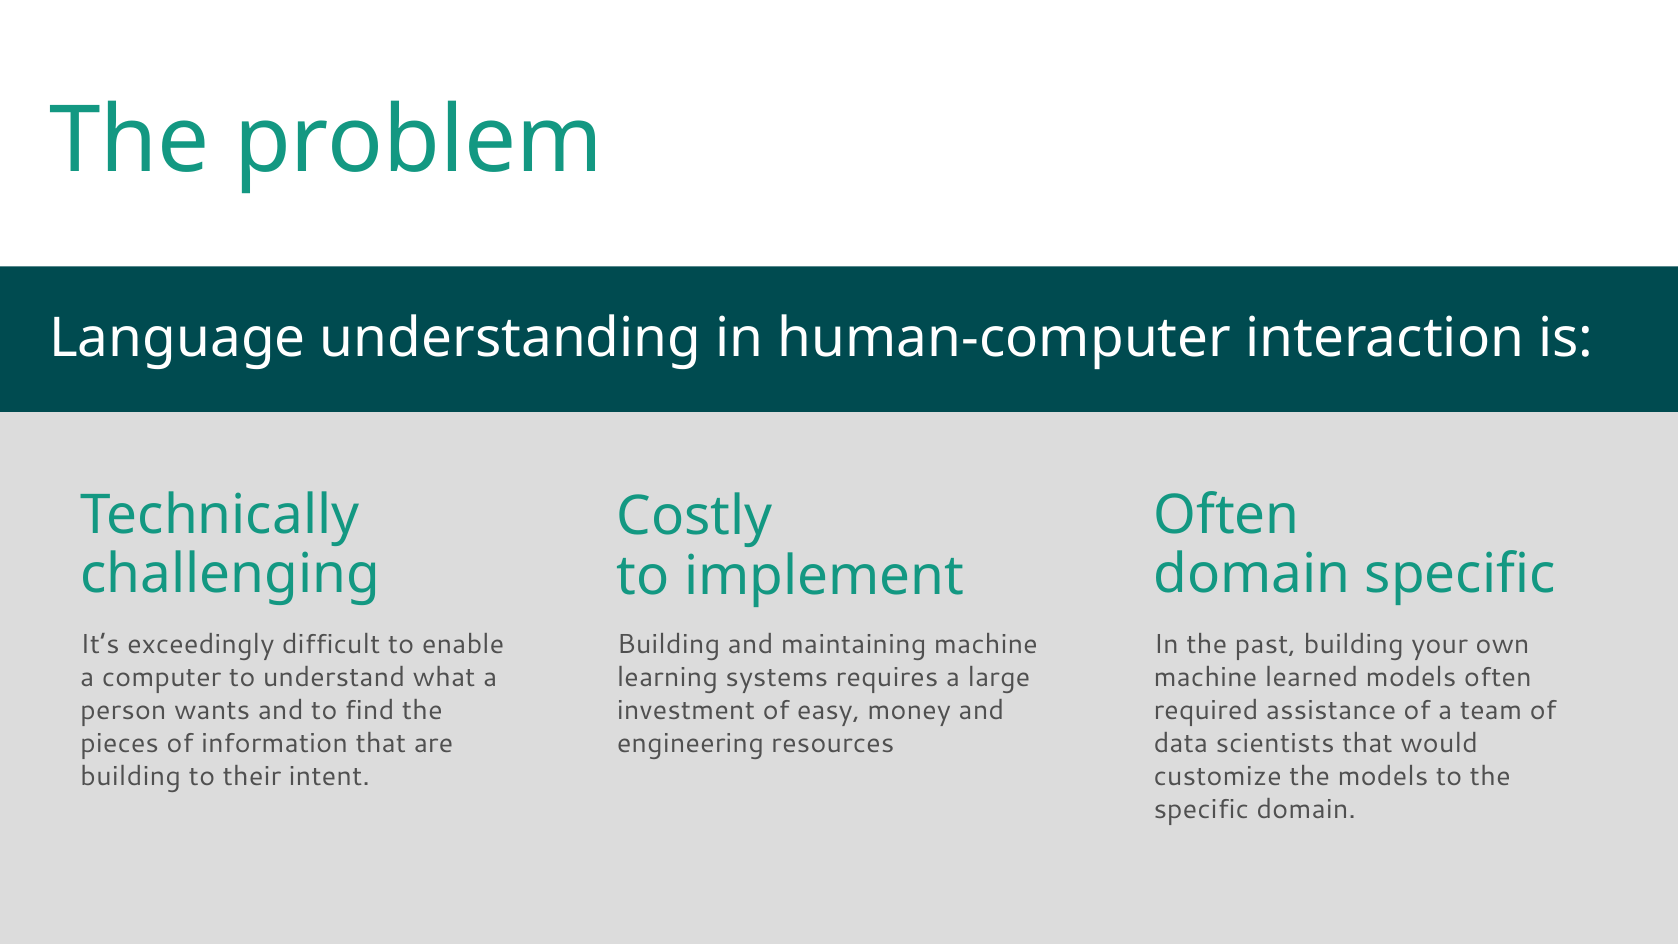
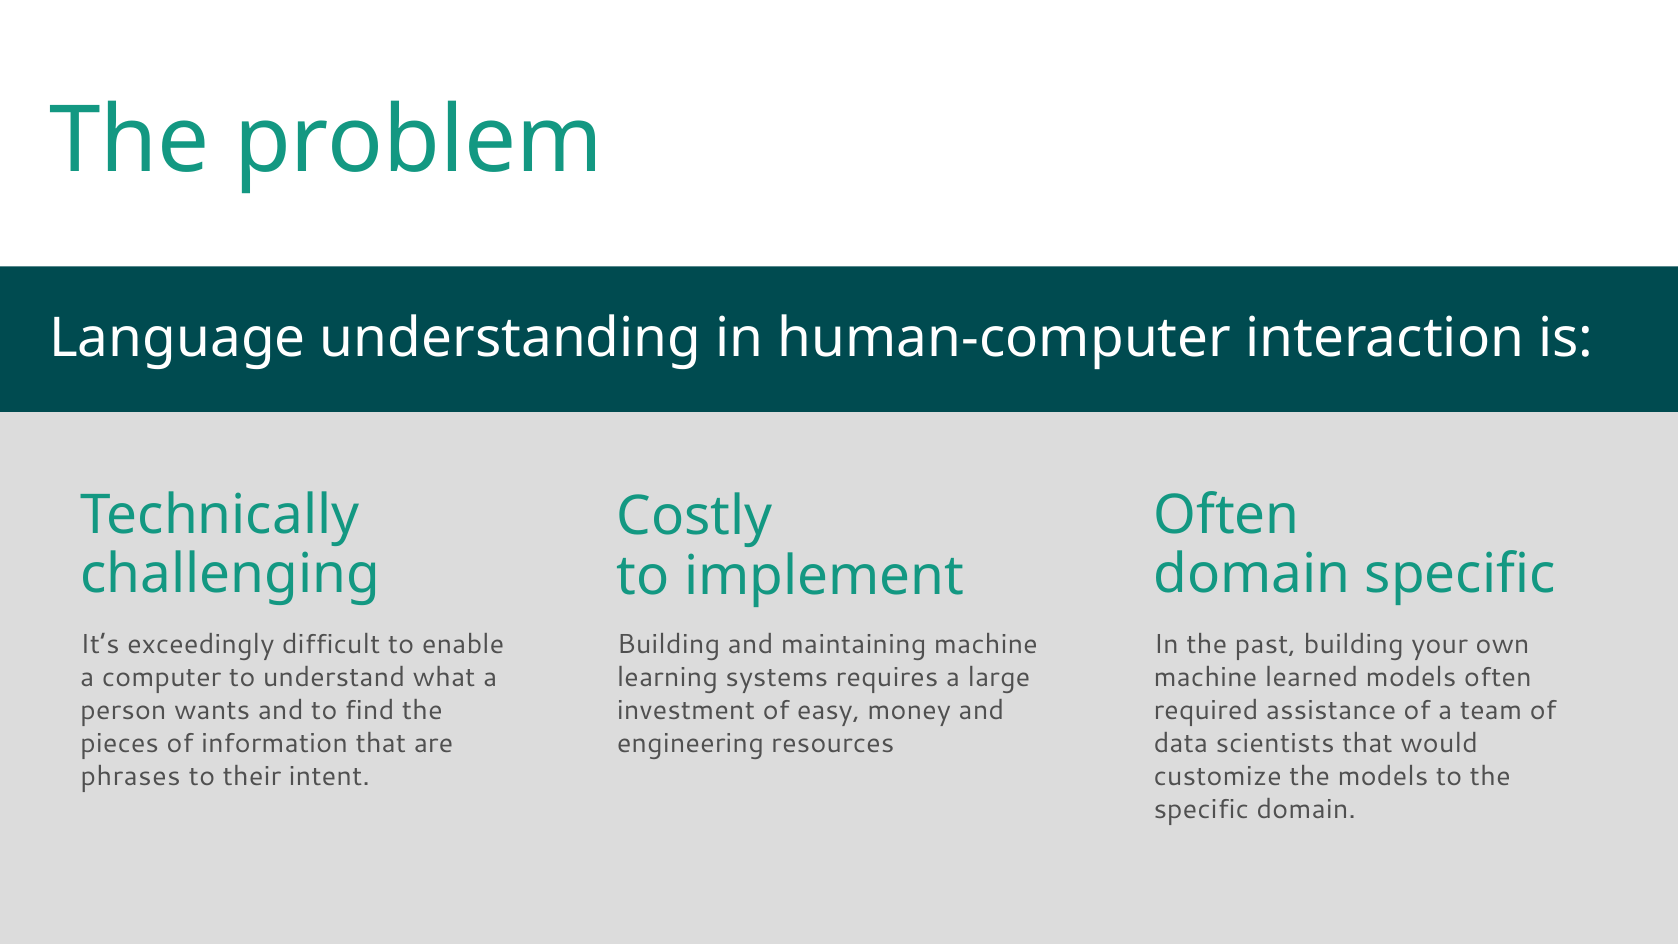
building at (131, 776): building -> phrases
